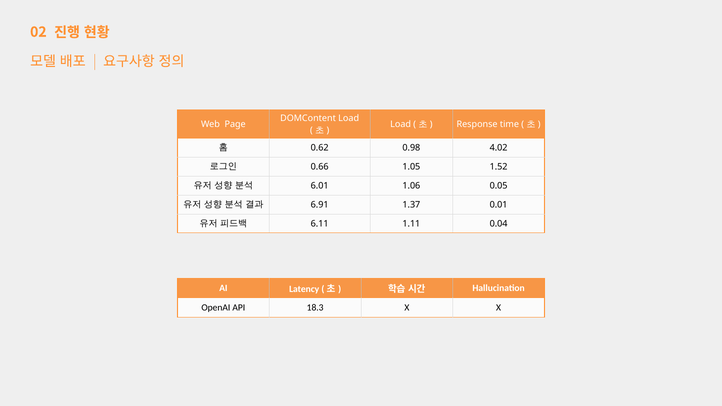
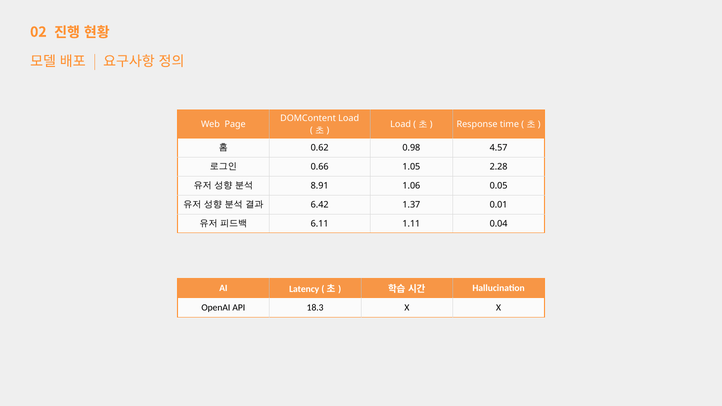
4.02: 4.02 -> 4.57
1.52: 1.52 -> 2.28
6.01: 6.01 -> 8.91
6.91: 6.91 -> 6.42
